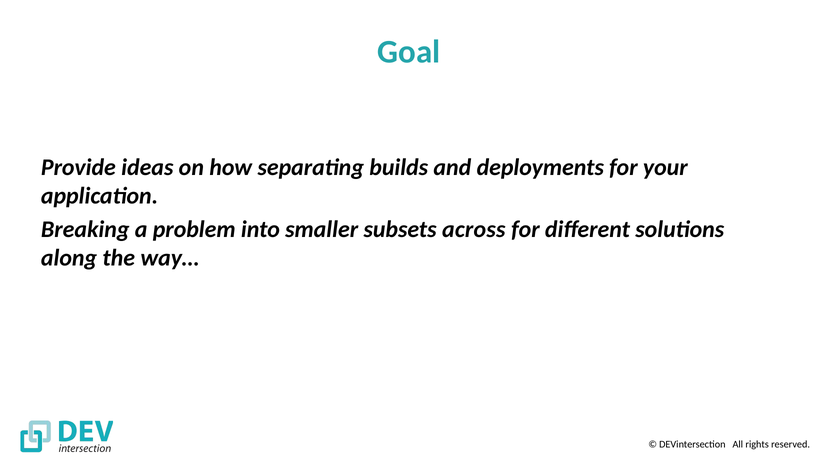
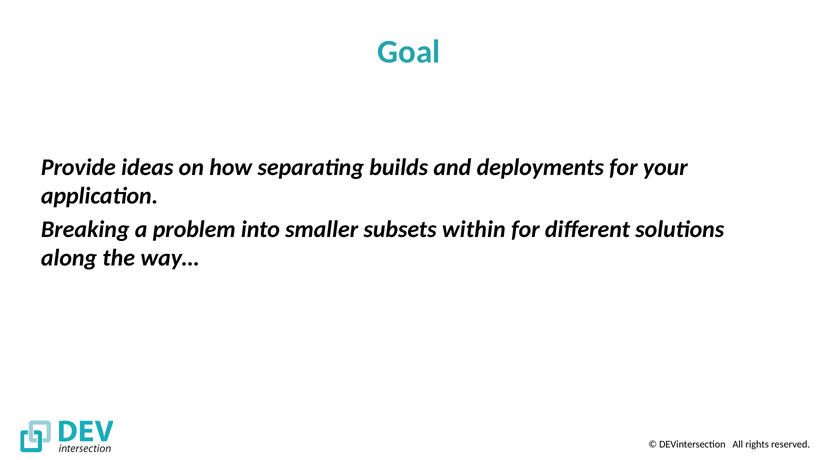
across: across -> within
